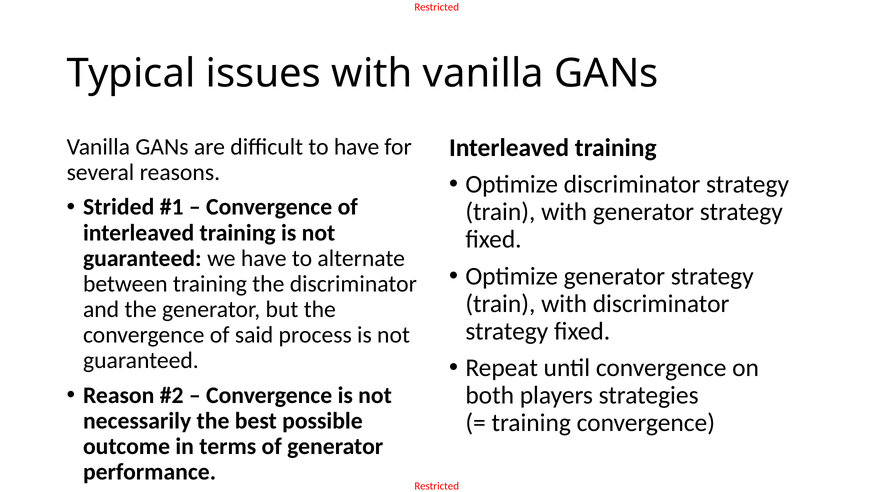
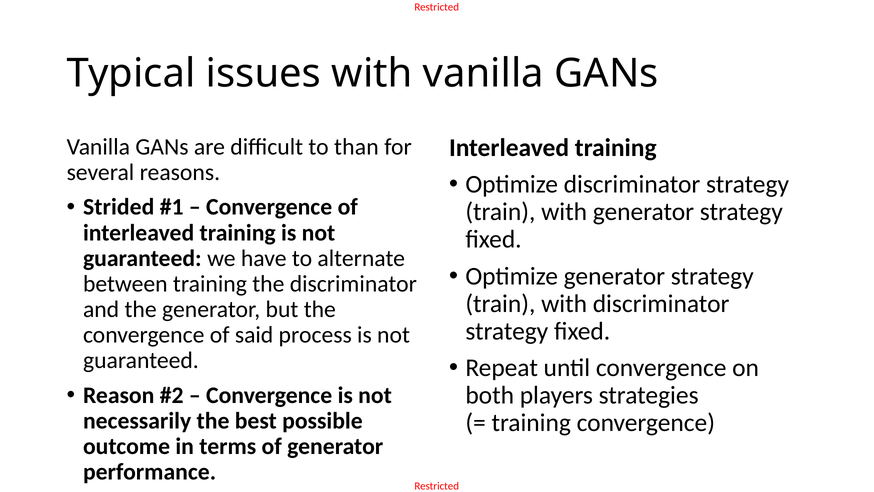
to have: have -> than
